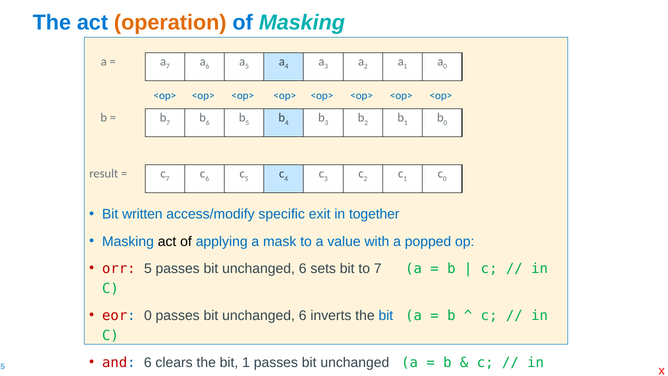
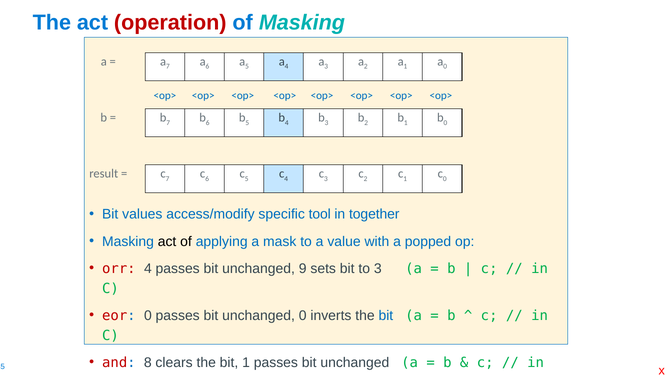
operation colour: orange -> red
written: written -> values
exit: exit -> tool
orr 5: 5 -> 4
6 at (303, 268): 6 -> 9
to 7: 7 -> 3
6 at (303, 315): 6 -> 0
and 6: 6 -> 8
